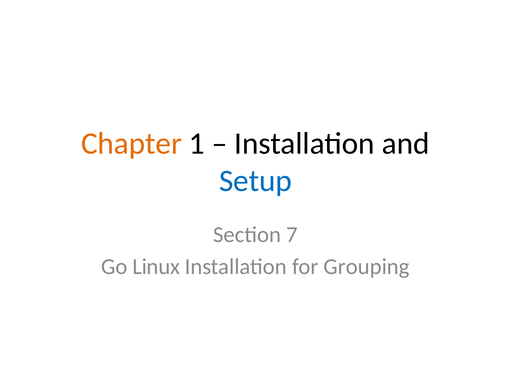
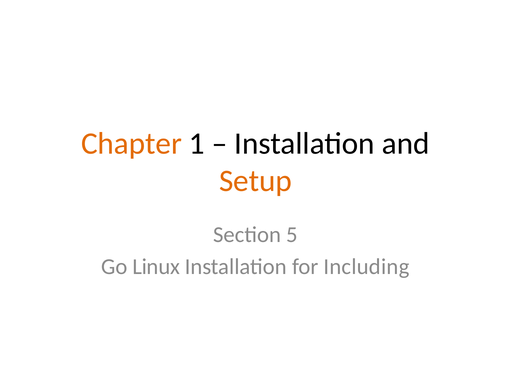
Setup colour: blue -> orange
7: 7 -> 5
Grouping: Grouping -> Including
